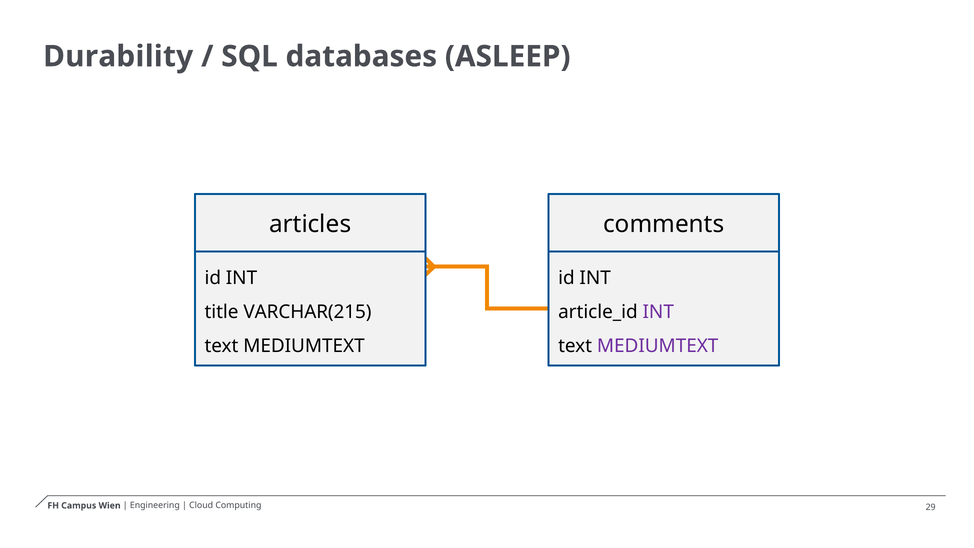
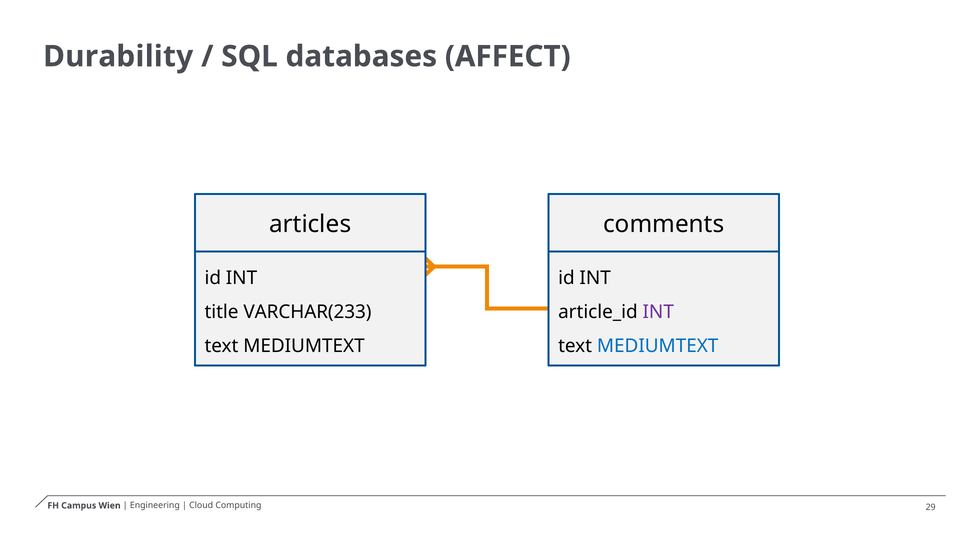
ASLEEP: ASLEEP -> AFFECT
VARCHAR(215: VARCHAR(215 -> VARCHAR(233
MEDIUMTEXT at (658, 346) colour: purple -> blue
